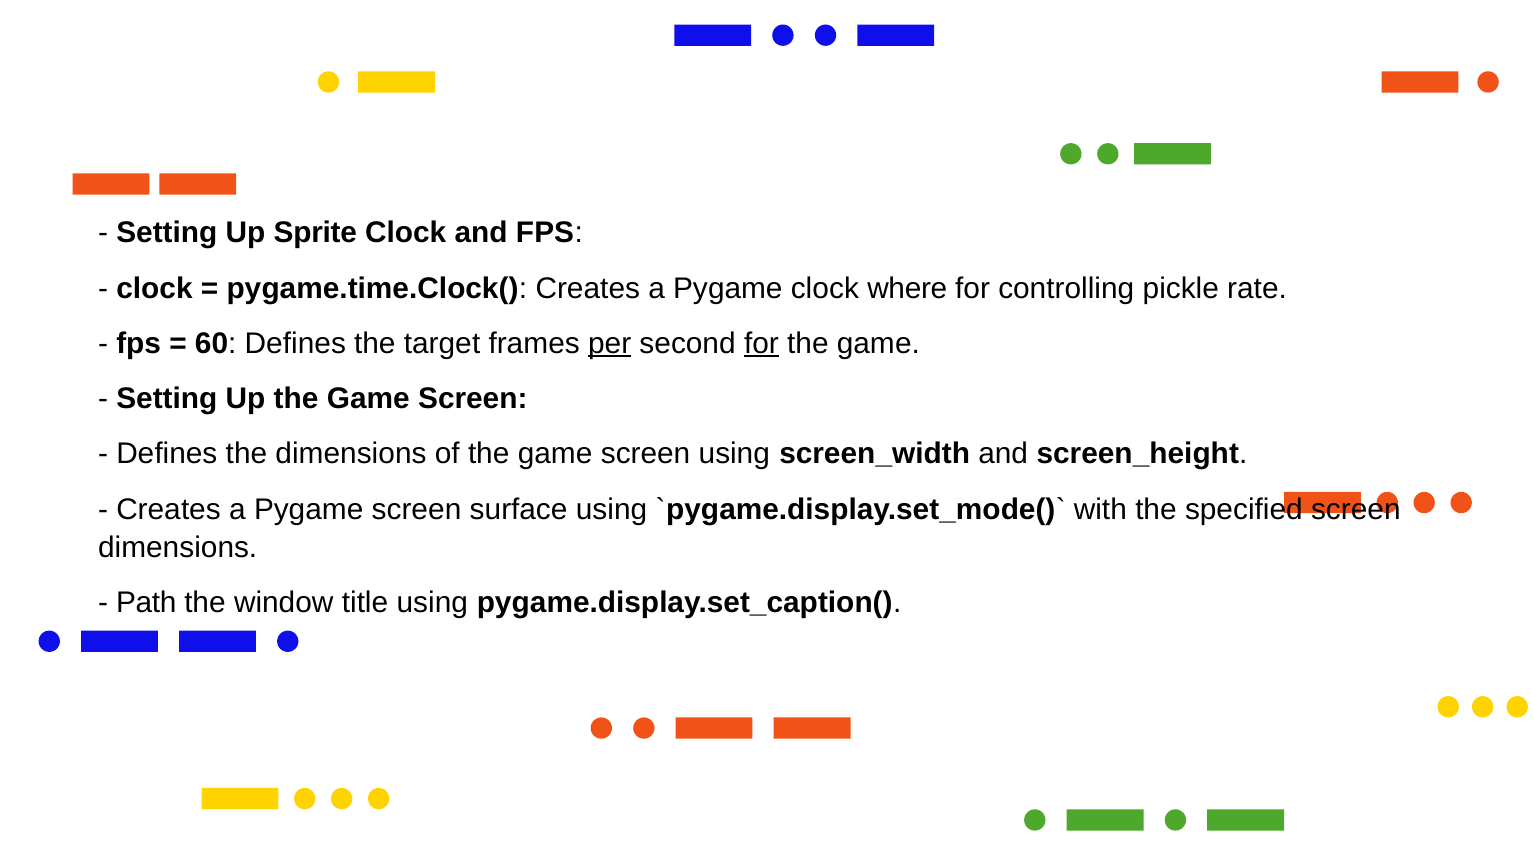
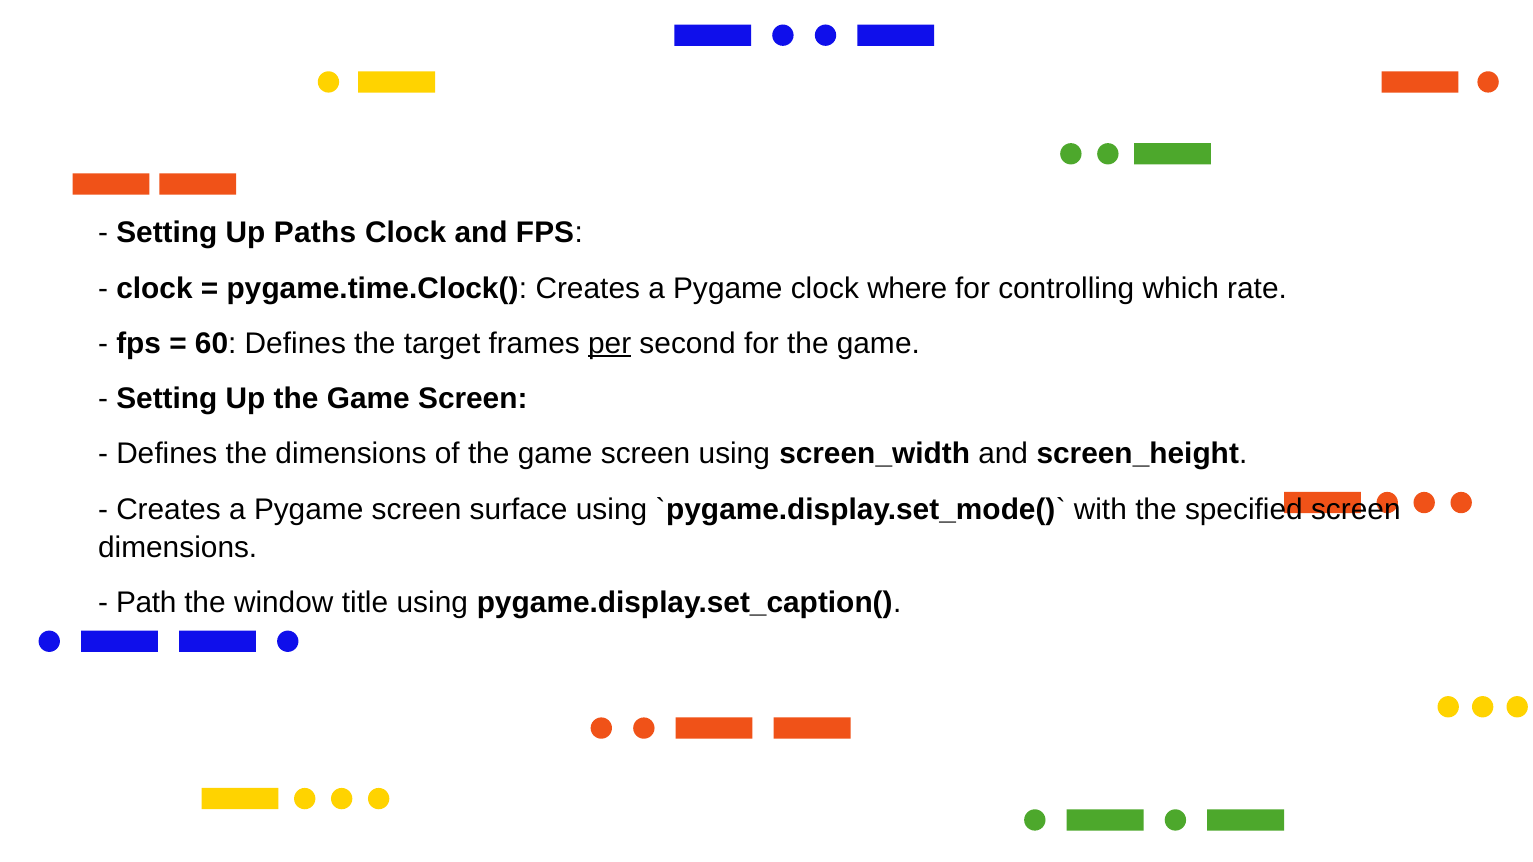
Sprite: Sprite -> Paths
pickle: pickle -> which
for at (761, 344) underline: present -> none
